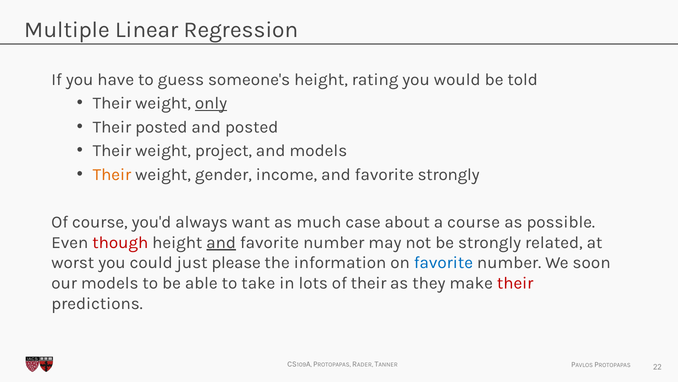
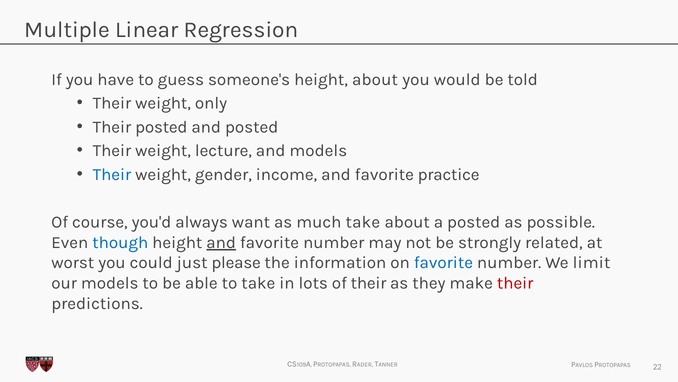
height rating: rating -> about
only underline: present -> none
project: project -> lecture
Their at (112, 174) colour: orange -> blue
favorite strongly: strongly -> practice
much case: case -> take
a course: course -> posted
though colour: red -> blue
soon: soon -> limit
